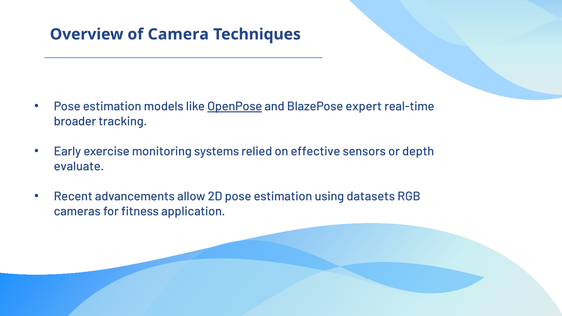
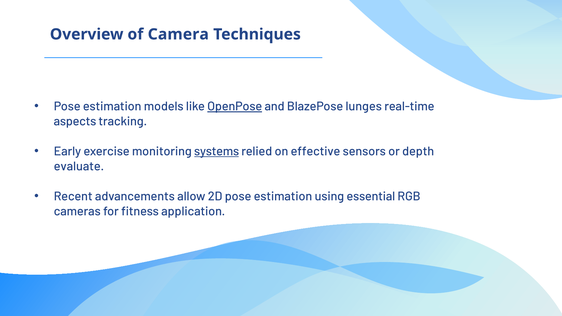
expert: expert -> lunges
broader: broader -> aspects
systems underline: none -> present
datasets: datasets -> essential
